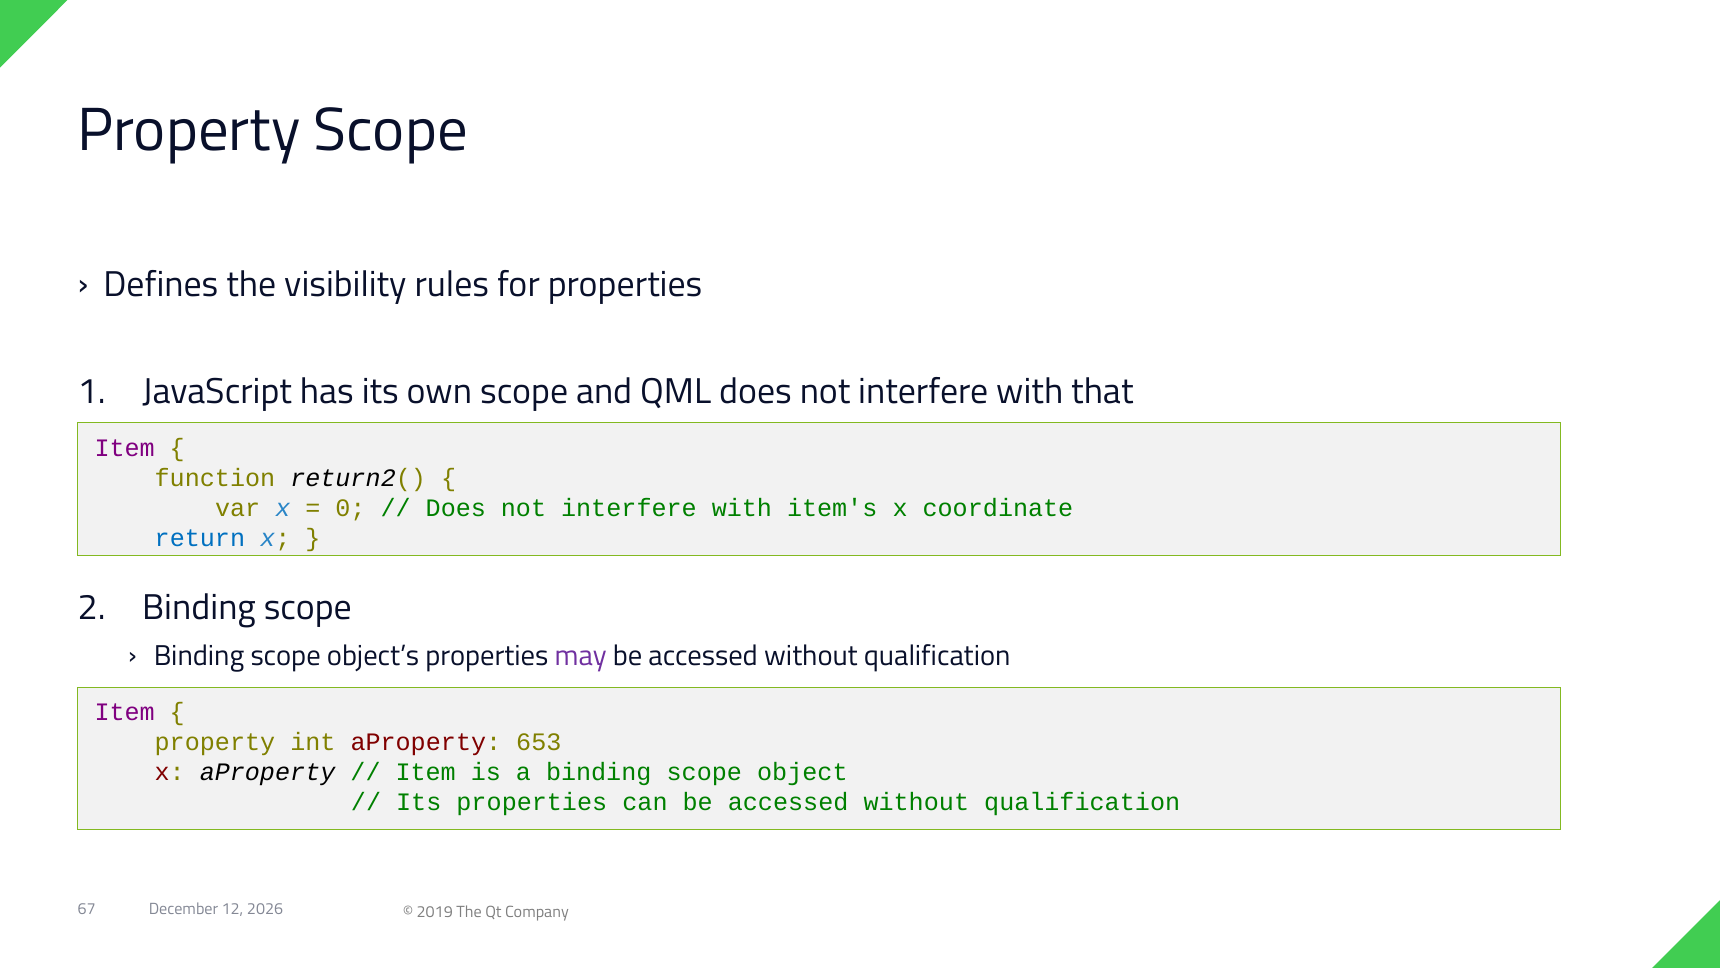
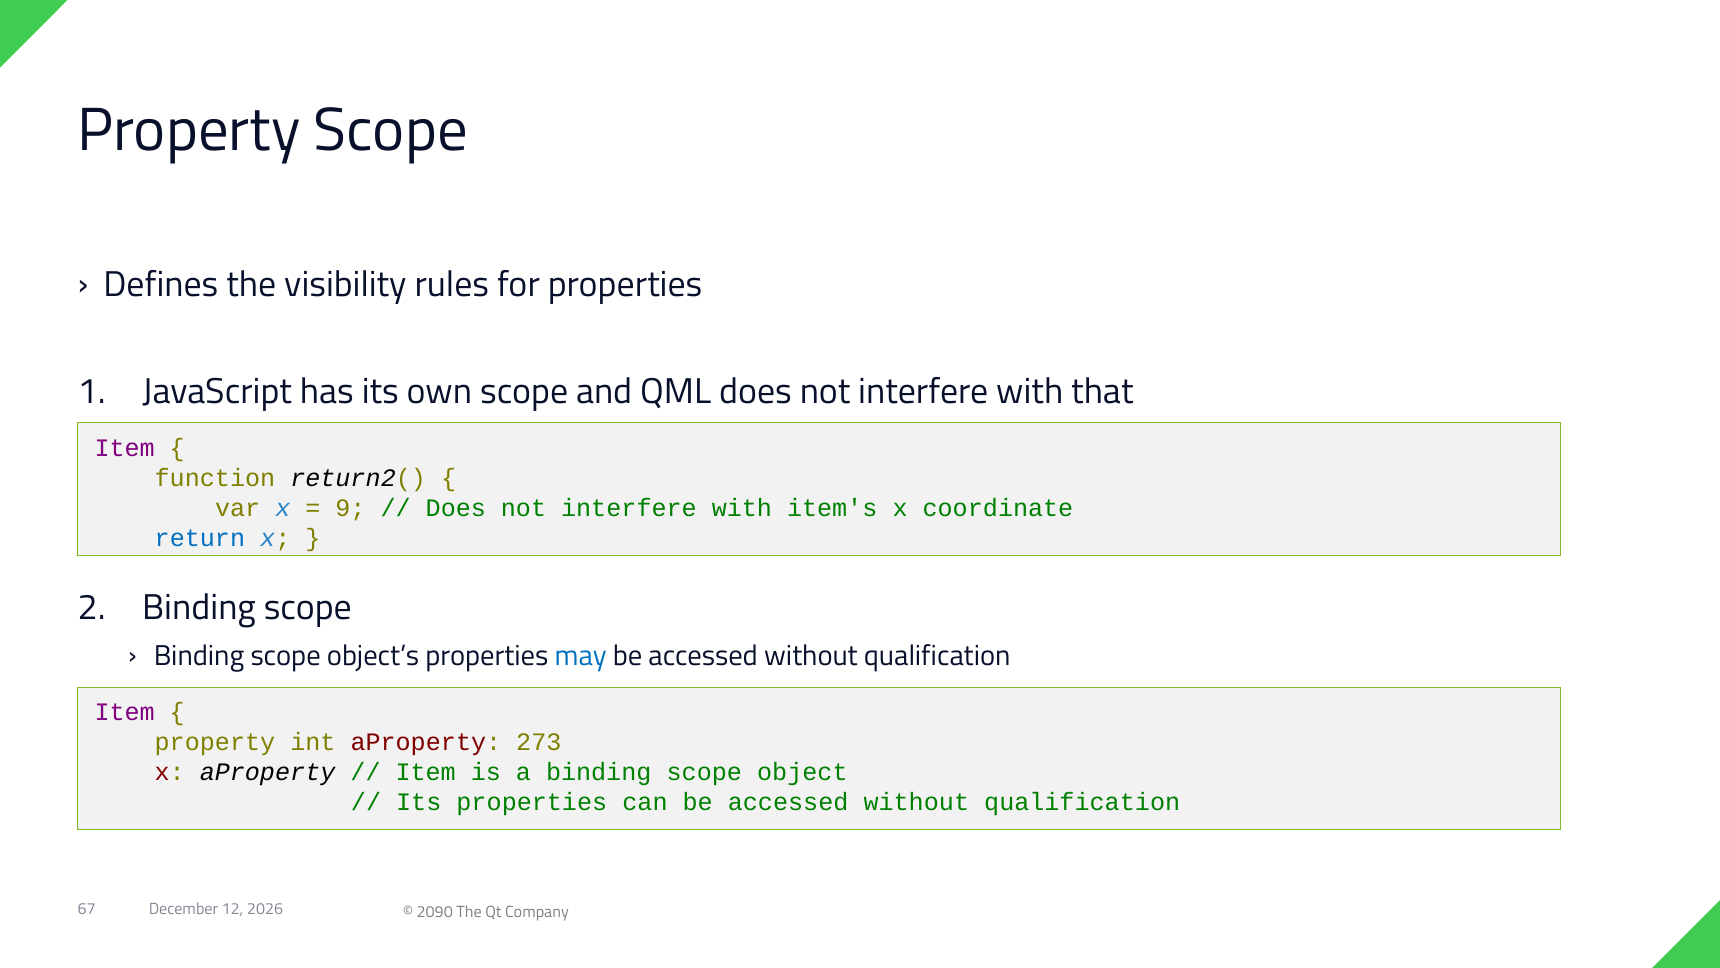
0: 0 -> 9
may colour: purple -> blue
653: 653 -> 273
2019: 2019 -> 2090
